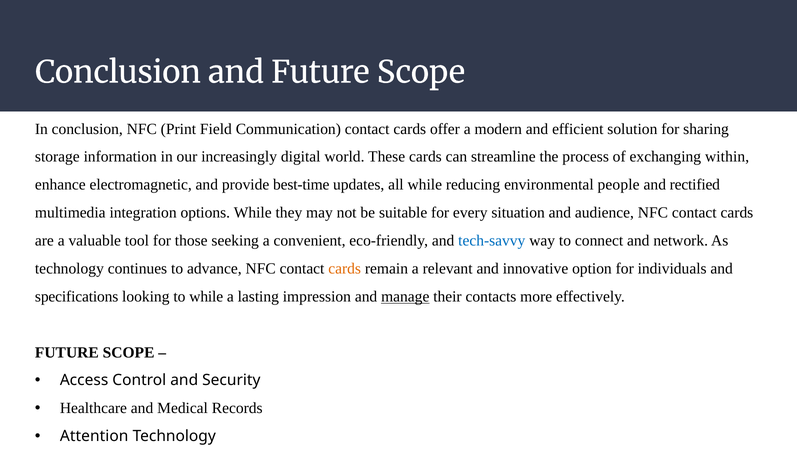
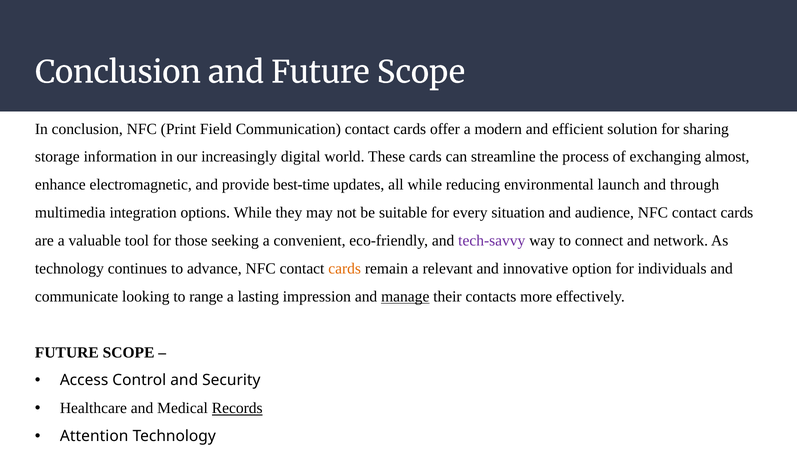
within: within -> almost
people: people -> launch
rectified: rectified -> through
tech-savvy colour: blue -> purple
specifications: specifications -> communicate
to while: while -> range
Records underline: none -> present
